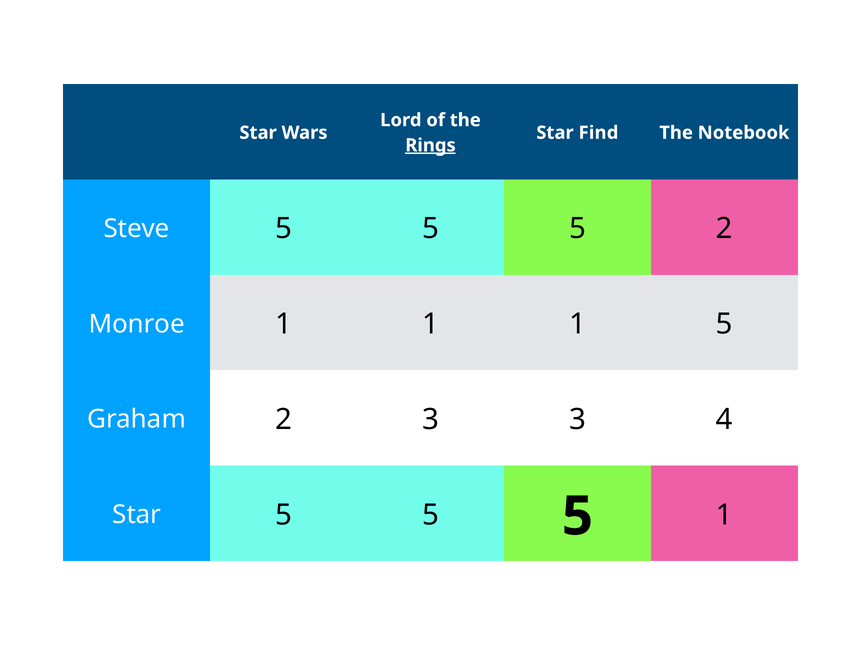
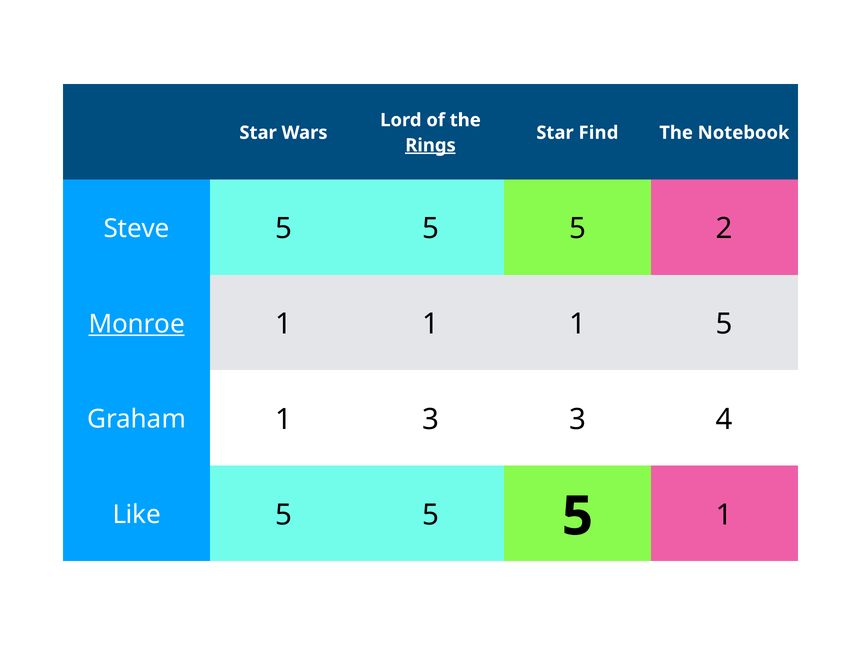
Monroe underline: none -> present
Graham 2: 2 -> 1
Star at (137, 515): Star -> Like
